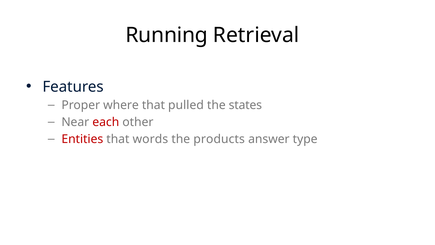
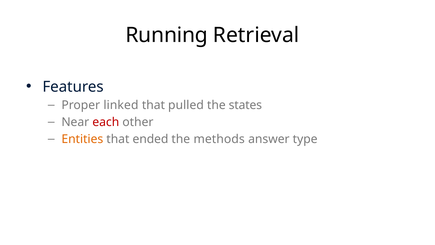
where: where -> linked
Entities colour: red -> orange
words: words -> ended
products: products -> methods
